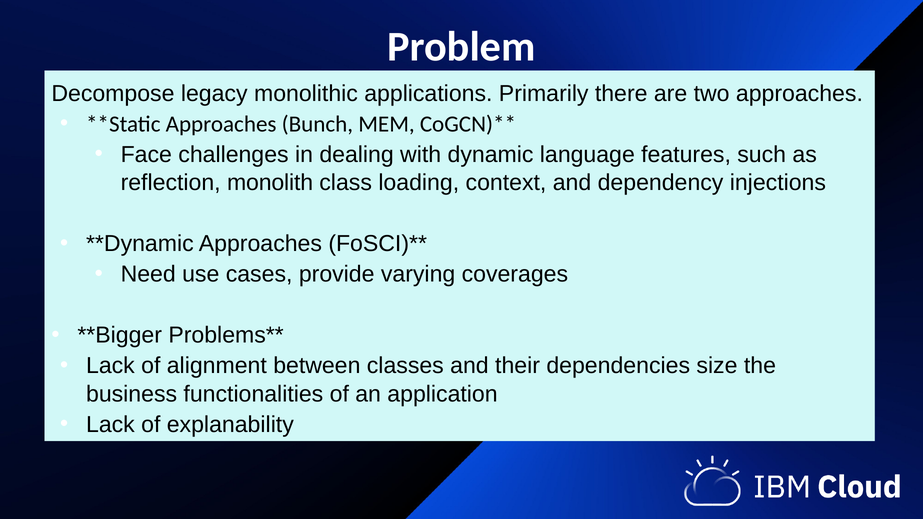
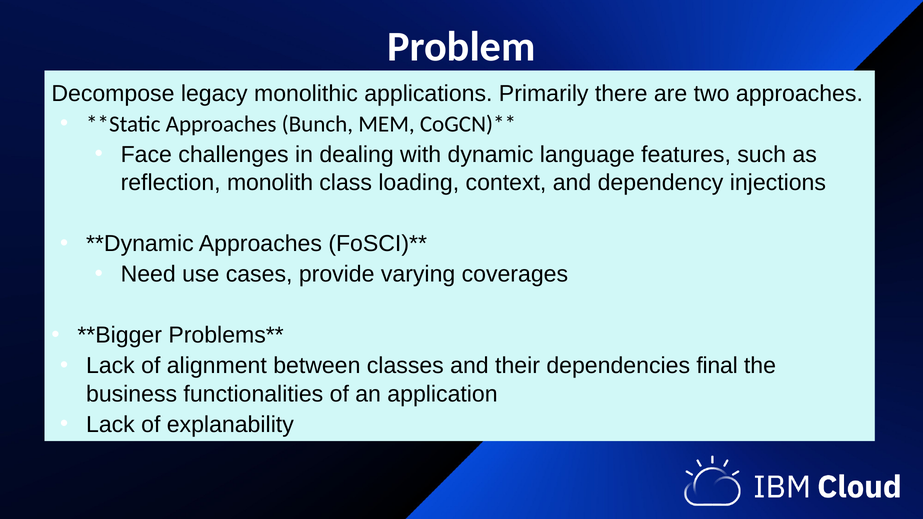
size: size -> final
